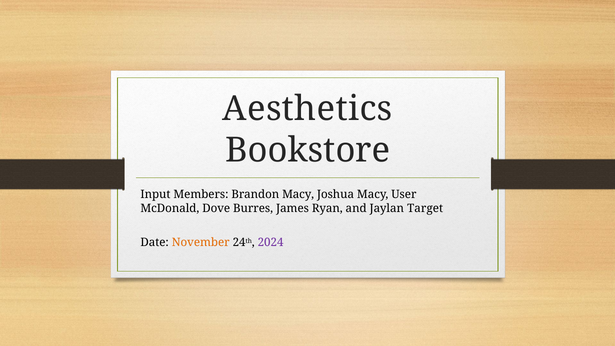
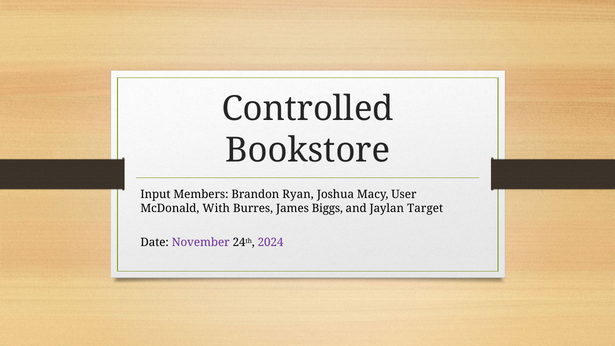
Aesthetics: Aesthetics -> Controlled
Brandon Macy: Macy -> Ryan
Dove: Dove -> With
Ryan: Ryan -> Biggs
November colour: orange -> purple
